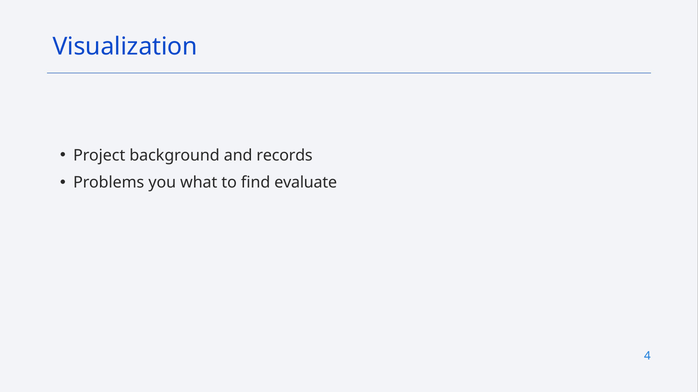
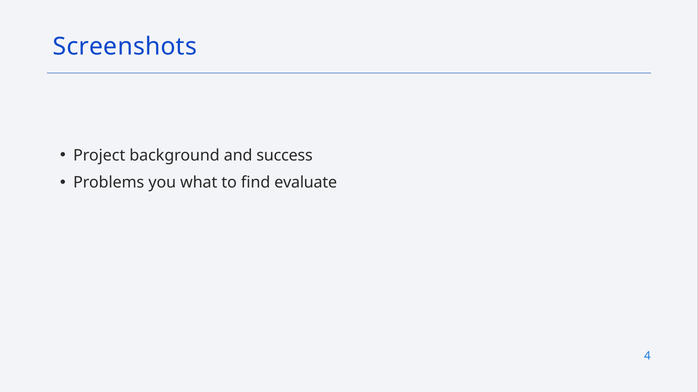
Visualization: Visualization -> Screenshots
records: records -> success
